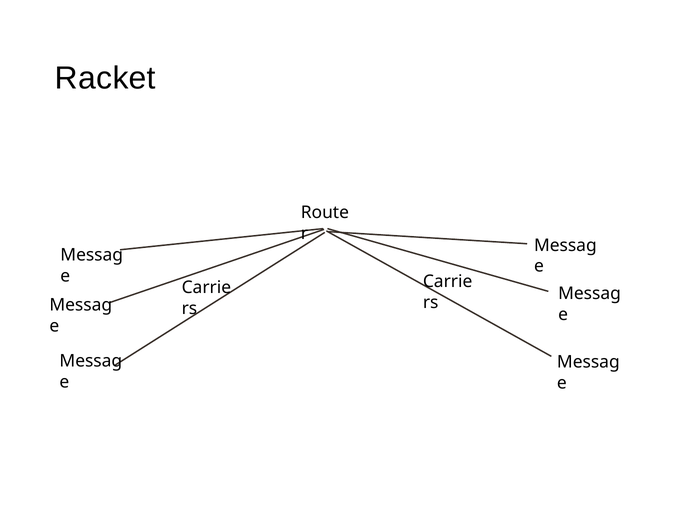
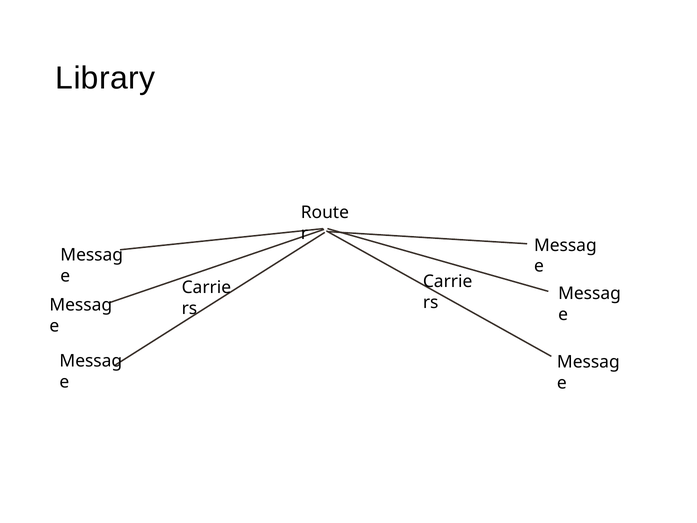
Racket: Racket -> Library
